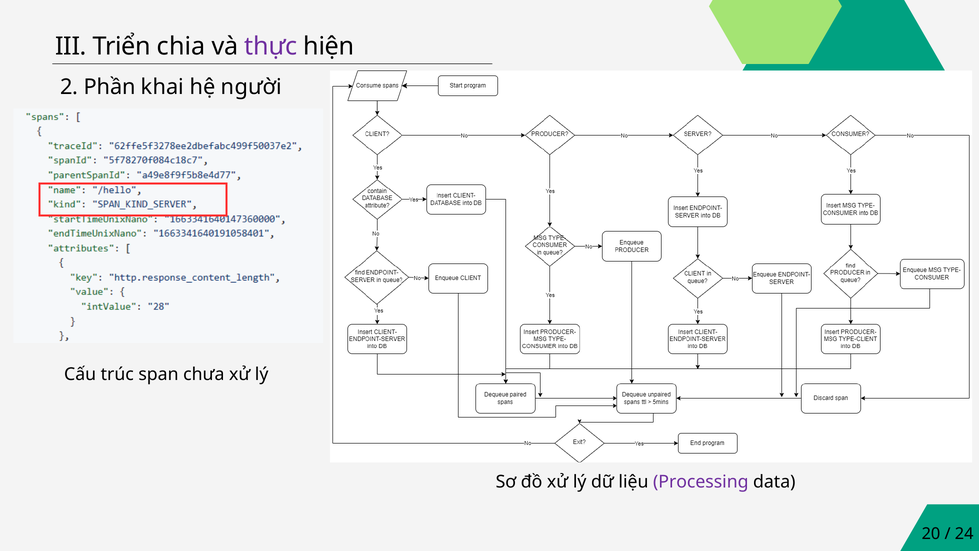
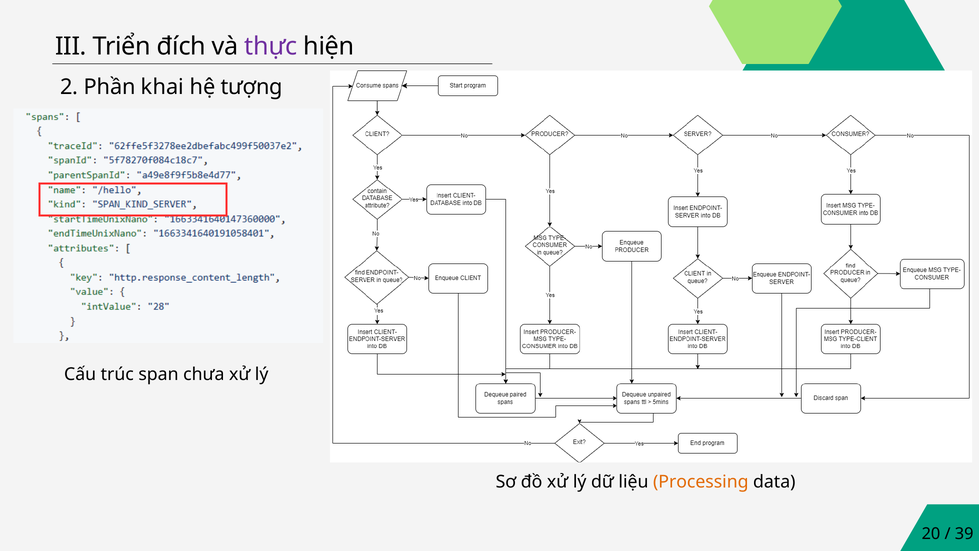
chia: chia -> đích
người: người -> tượng
Processing colour: purple -> orange
24: 24 -> 39
